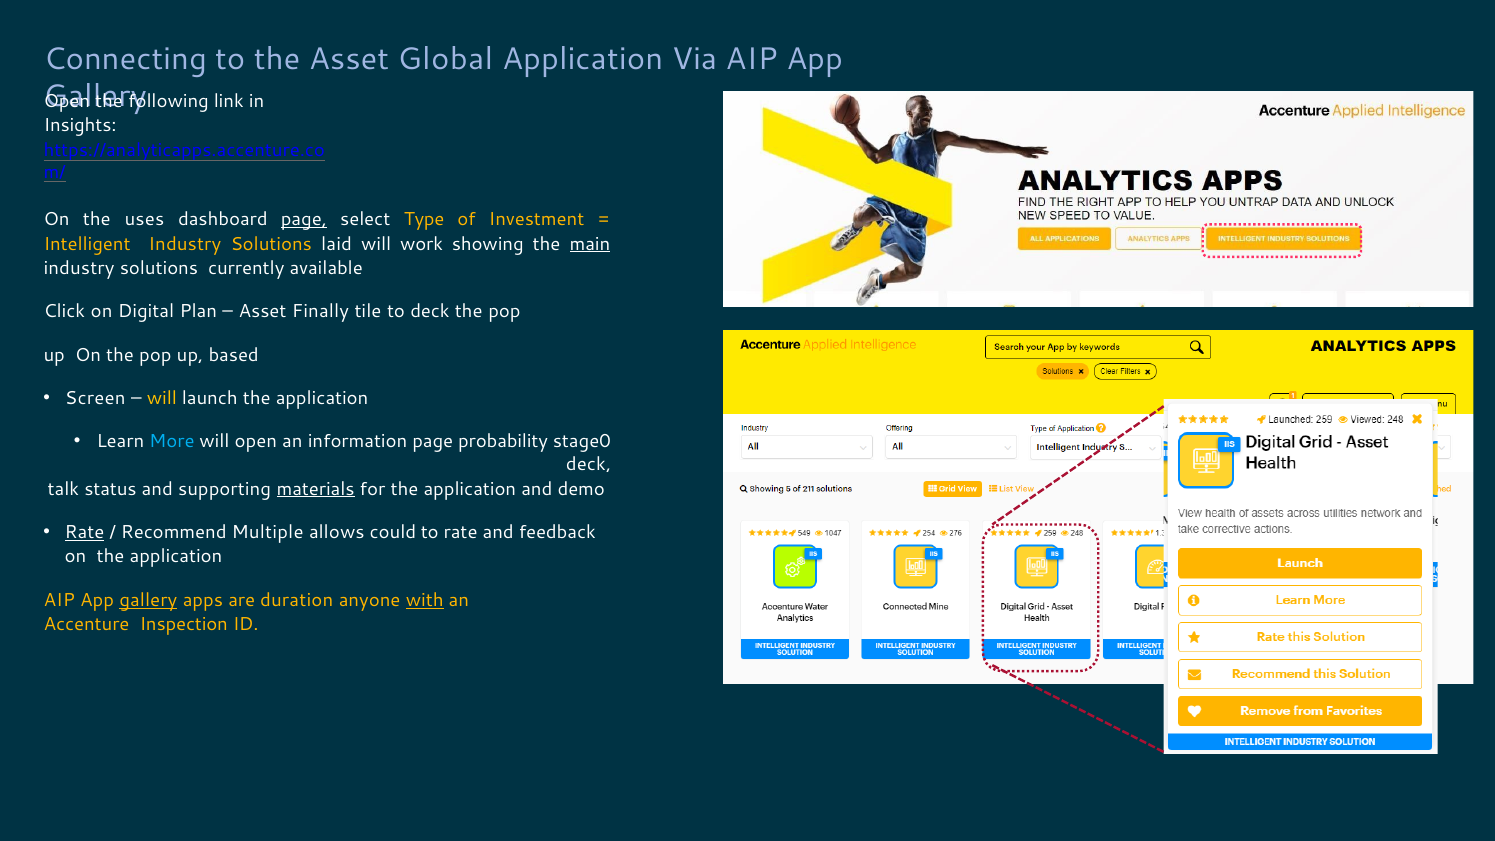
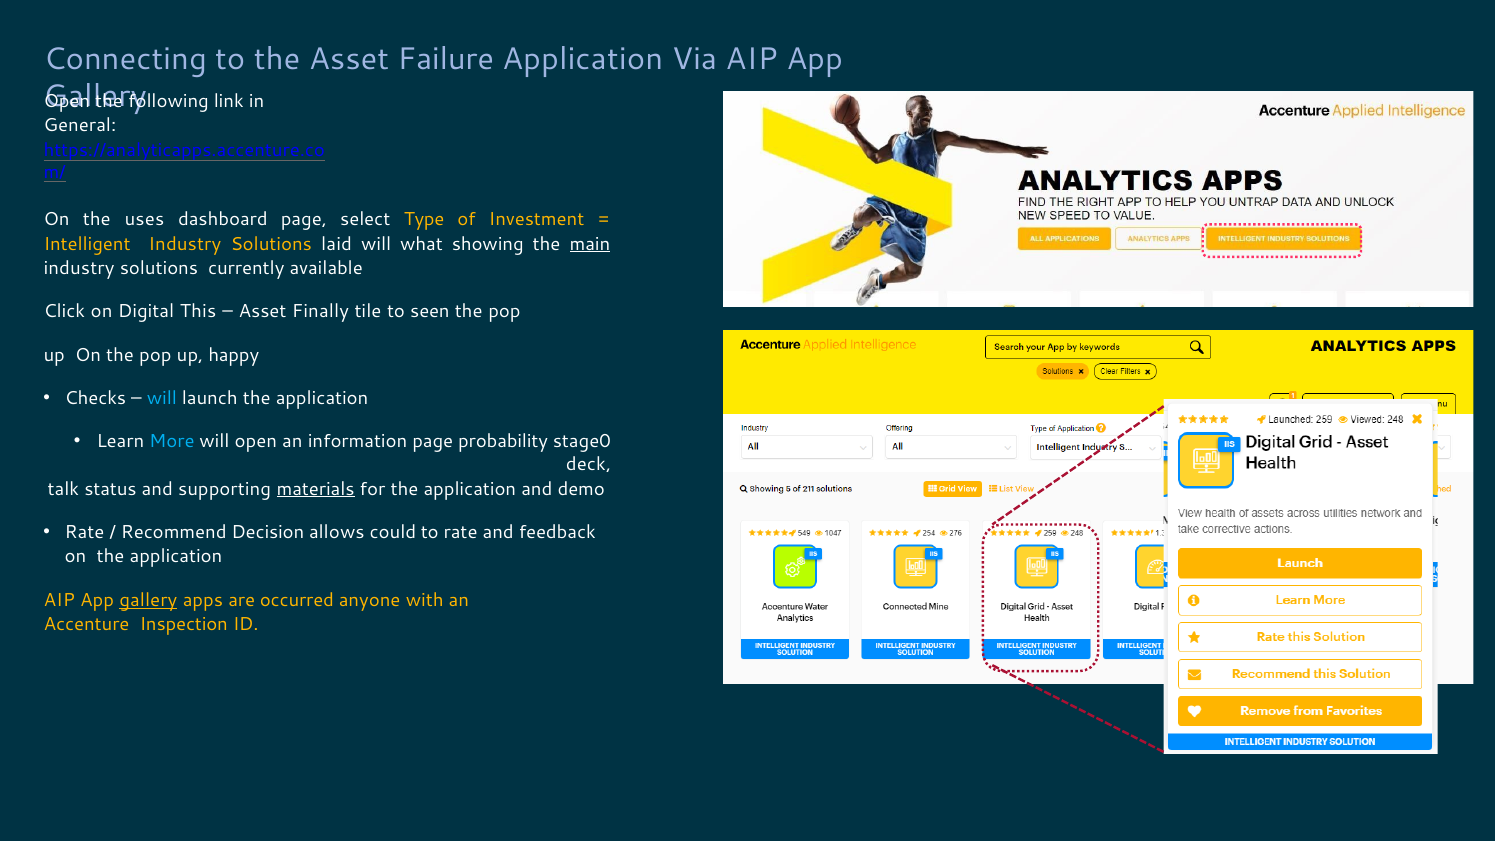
Global: Global -> Failure
Insights: Insights -> General
page at (304, 219) underline: present -> none
work: work -> what
Plan: Plan -> This
to deck: deck -> seen
based: based -> happy
Screen: Screen -> Checks
will at (162, 398) colour: yellow -> light blue
Rate at (85, 532) underline: present -> none
Multiple: Multiple -> Decision
duration: duration -> occurred
with underline: present -> none
